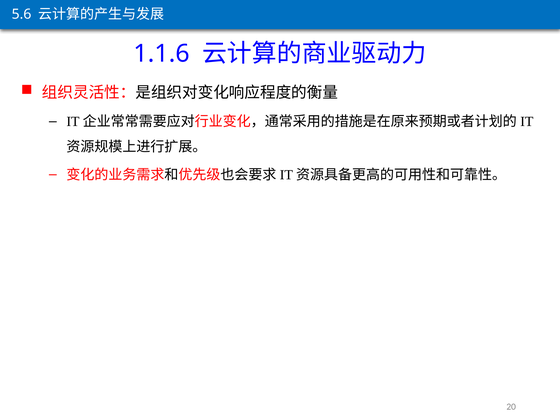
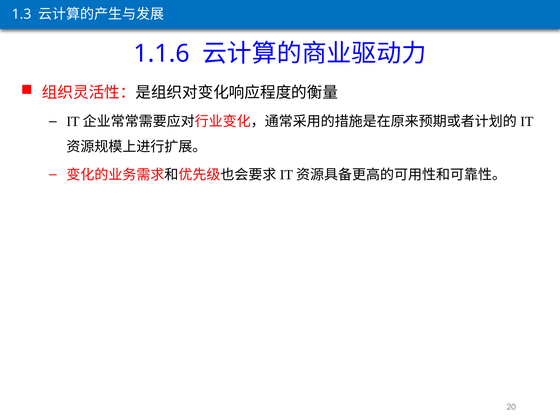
5.6: 5.6 -> 1.3
